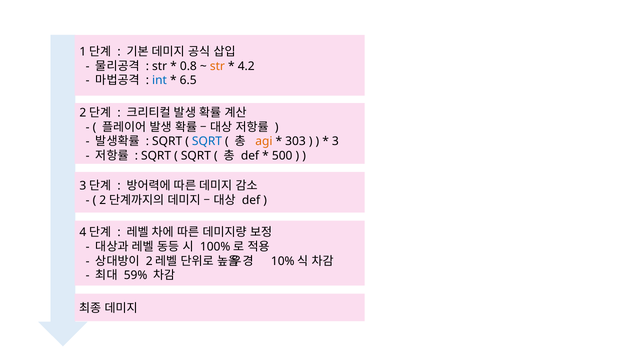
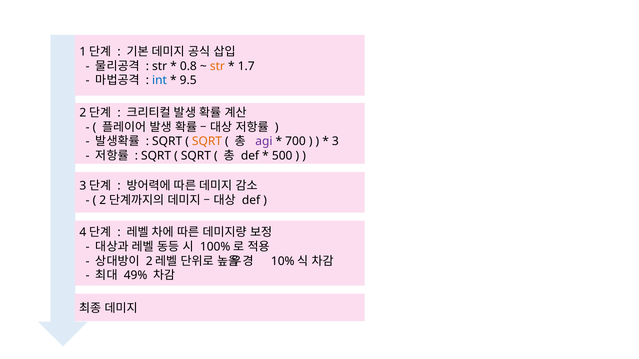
4.2: 4.2 -> 1.7
6.5: 6.5 -> 9.5
SQRT at (207, 142) colour: blue -> orange
agi colour: orange -> purple
303: 303 -> 700
59%: 59% -> 49%
